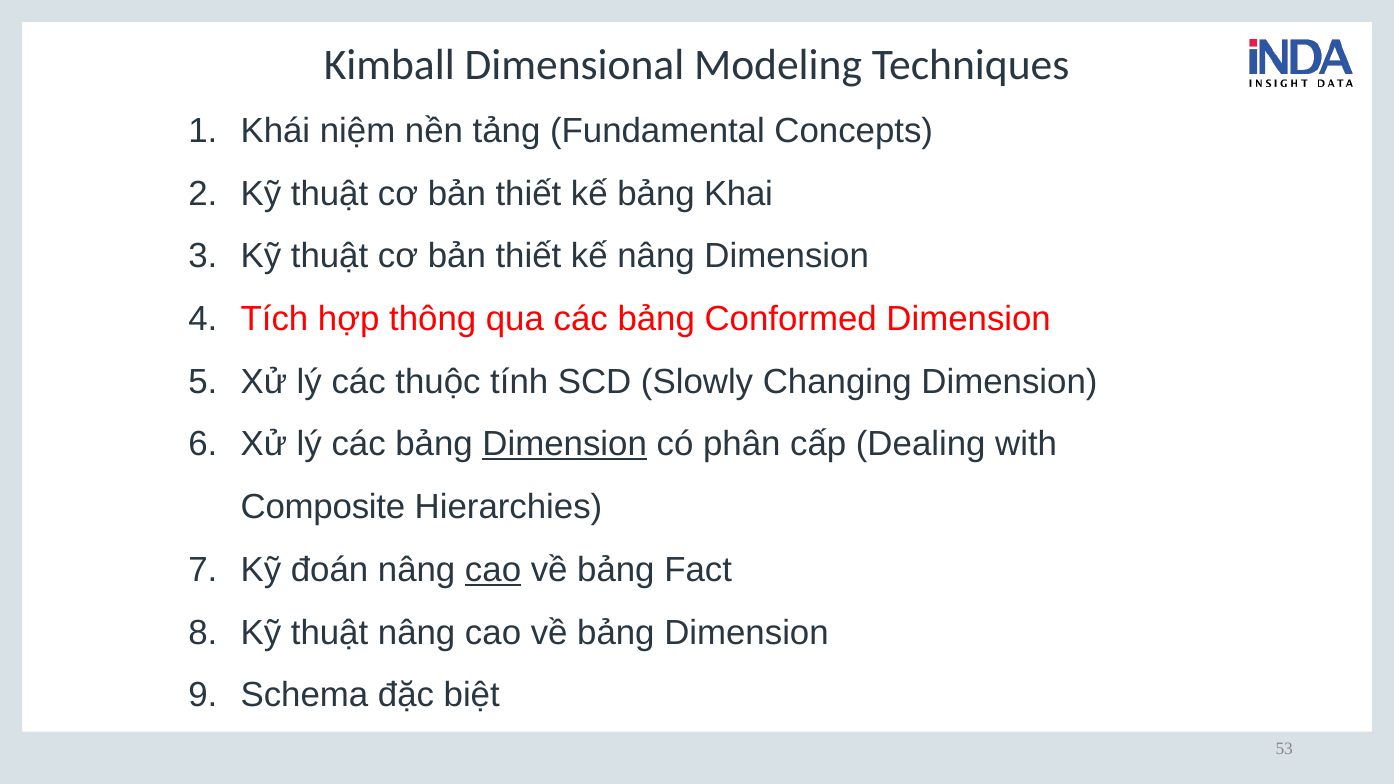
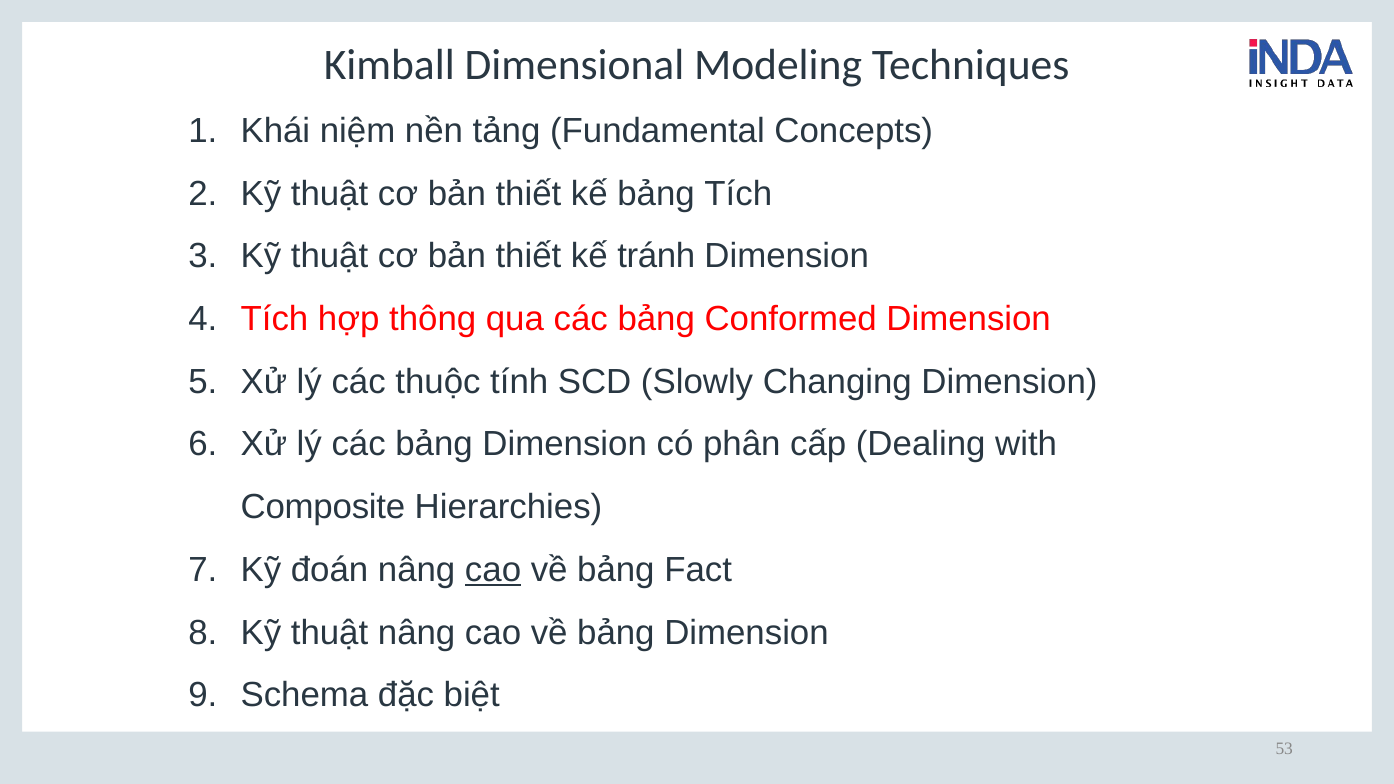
bảng Khai: Khai -> Tích
kế nâng: nâng -> tránh
Dimension at (565, 444) underline: present -> none
